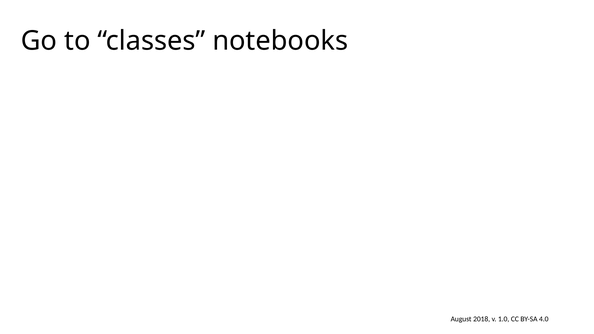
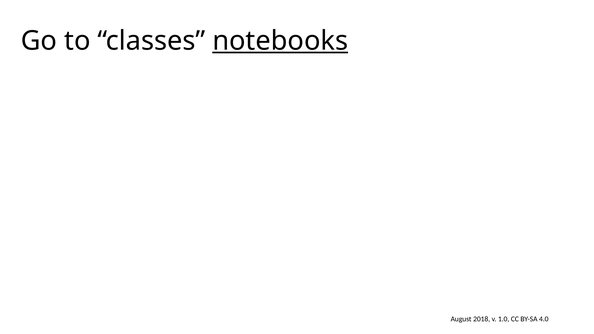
notebooks underline: none -> present
